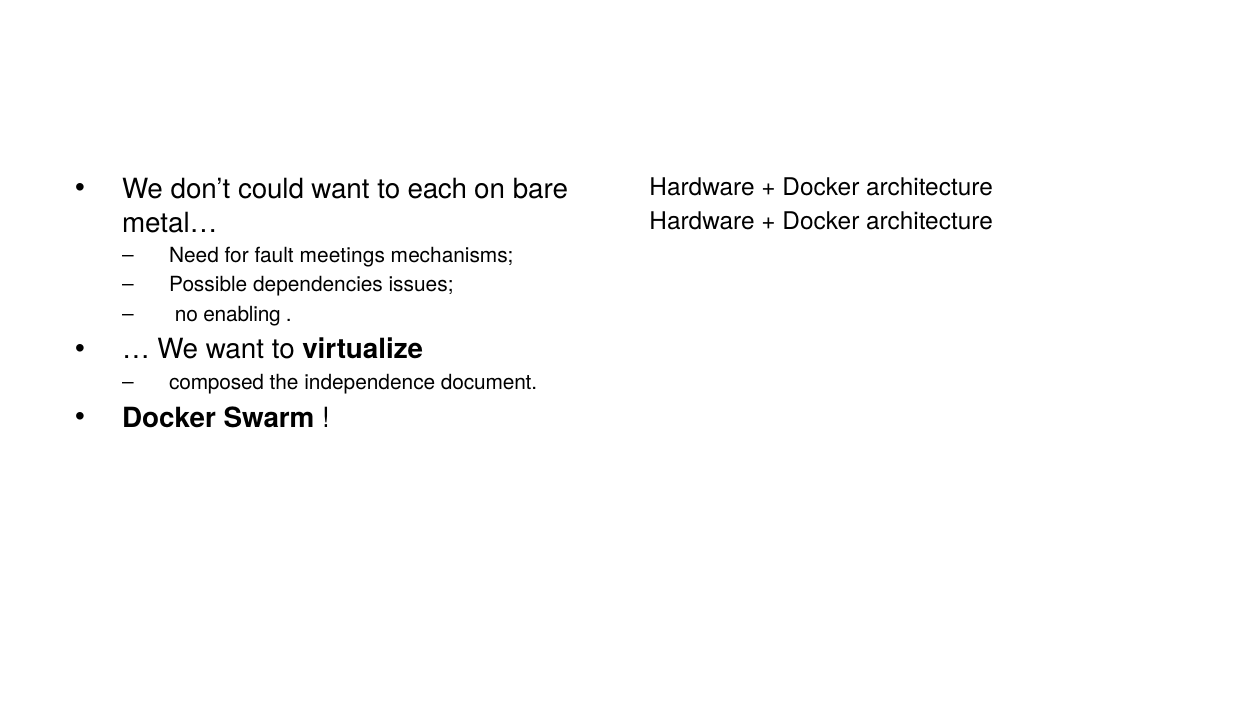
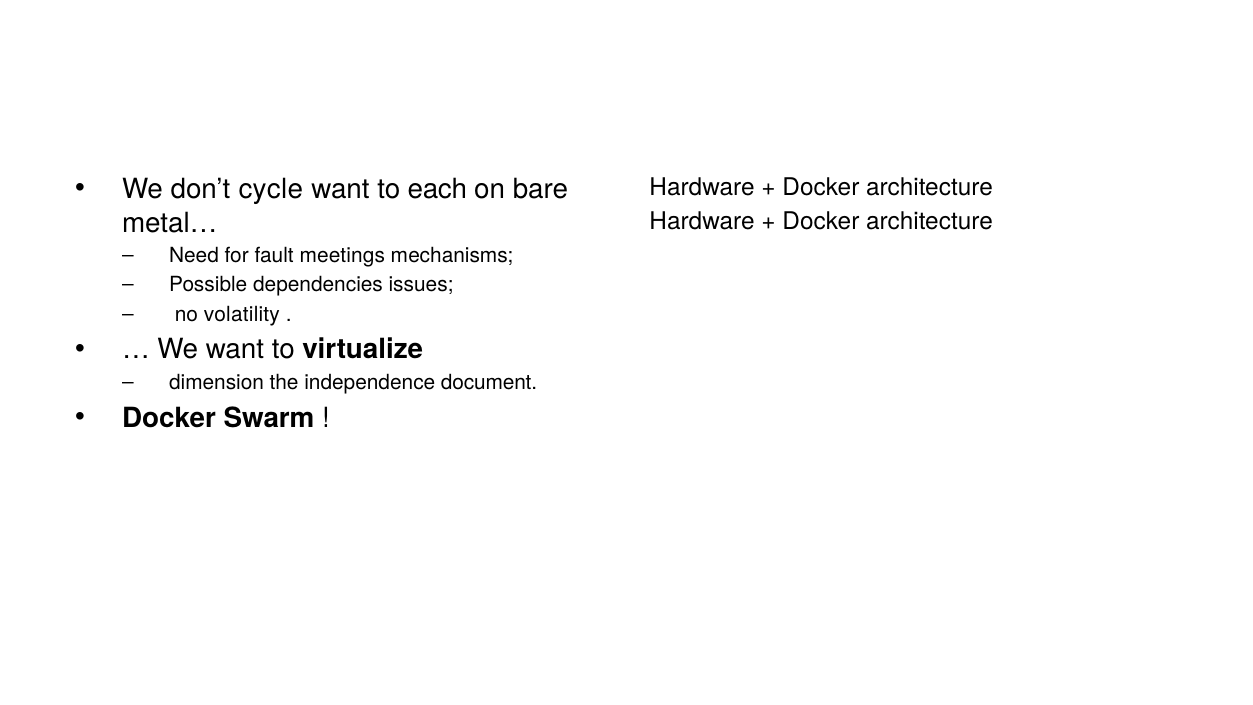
could: could -> cycle
enabling: enabling -> volatility
composed: composed -> dimension
